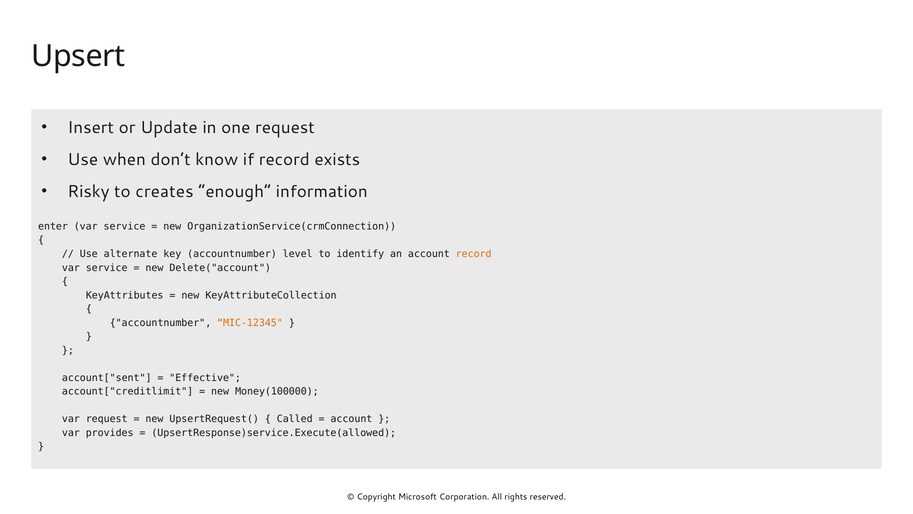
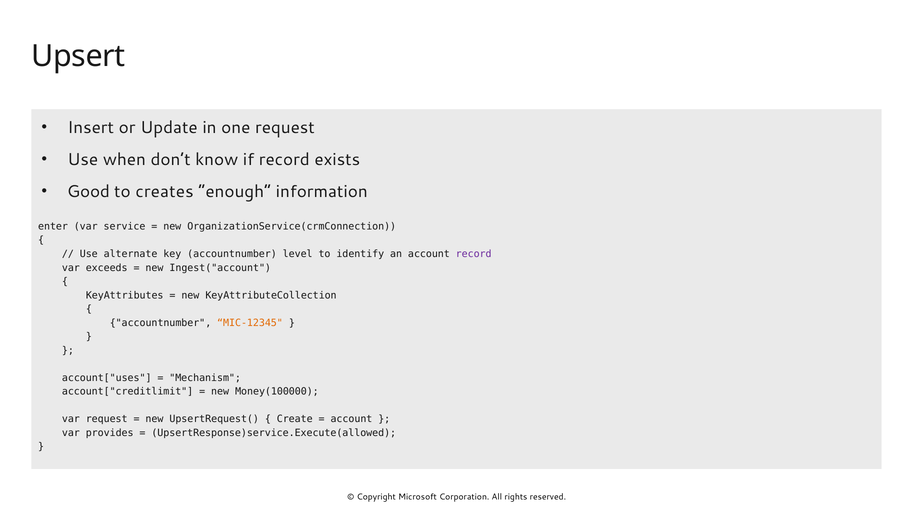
Risky: Risky -> Good
record at (474, 254) colour: orange -> purple
service at (107, 267): service -> exceeds
Delete("account: Delete("account -> Ingest("account
account["sent: account["sent -> account["uses
Effective: Effective -> Mechanism
Called: Called -> Create
